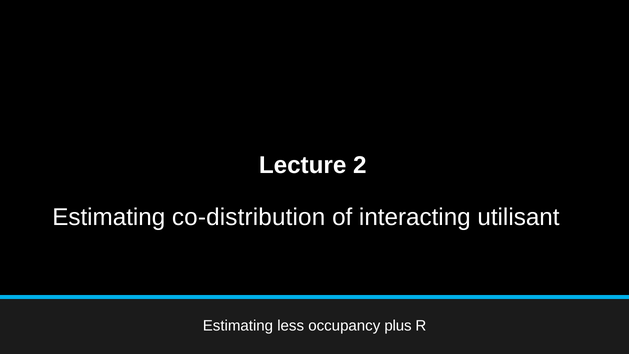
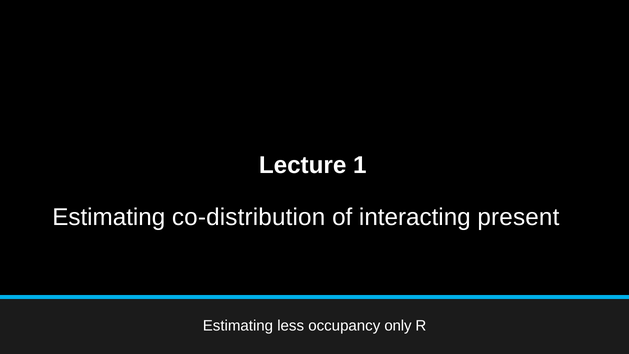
2: 2 -> 1
utilisant: utilisant -> present
plus: plus -> only
